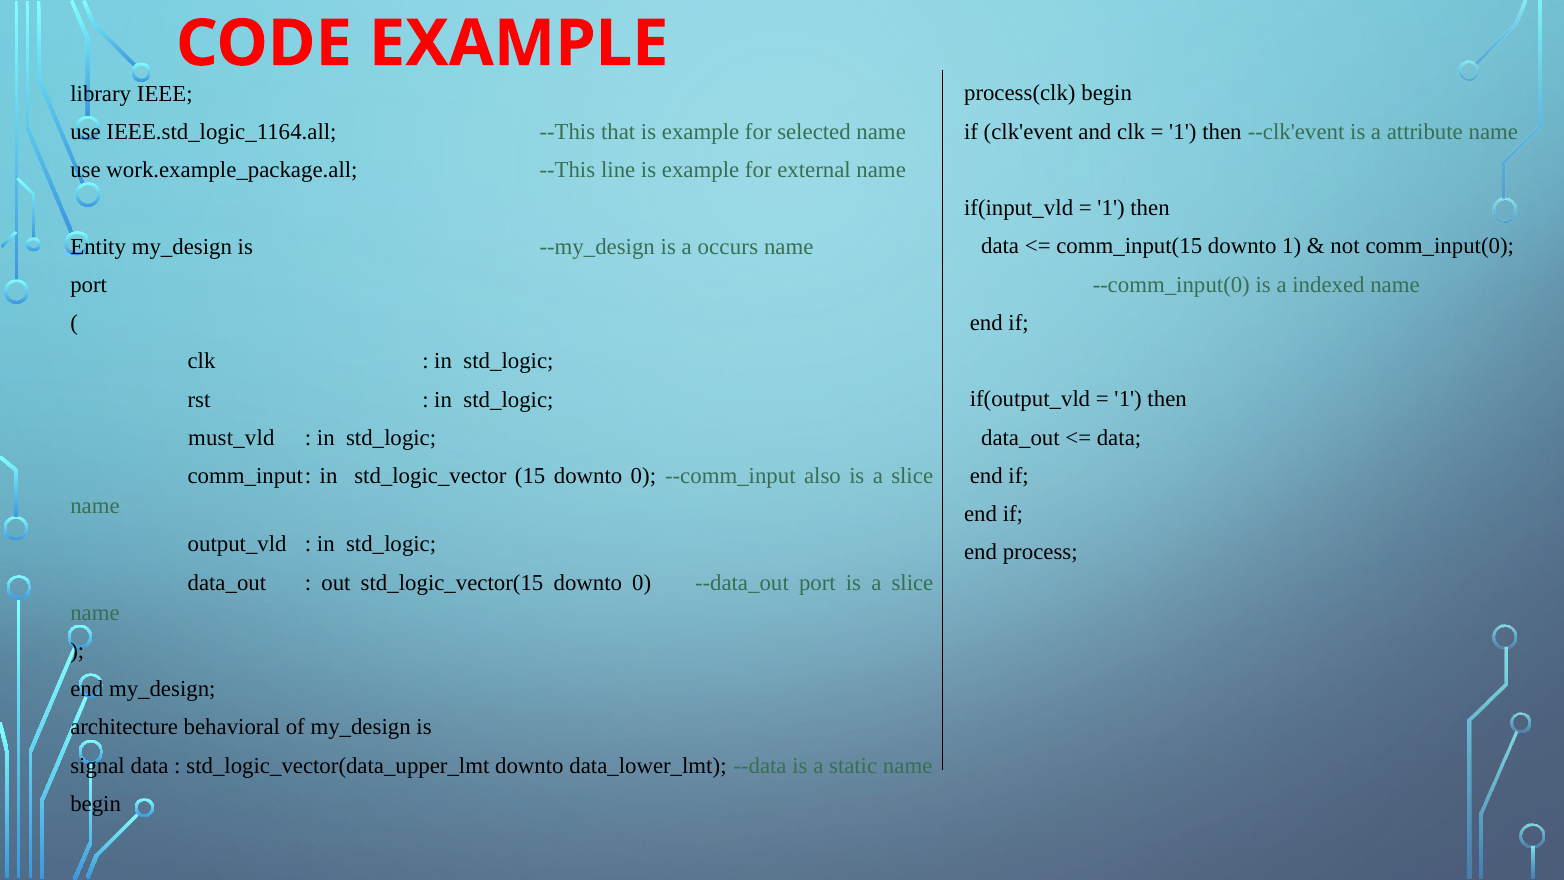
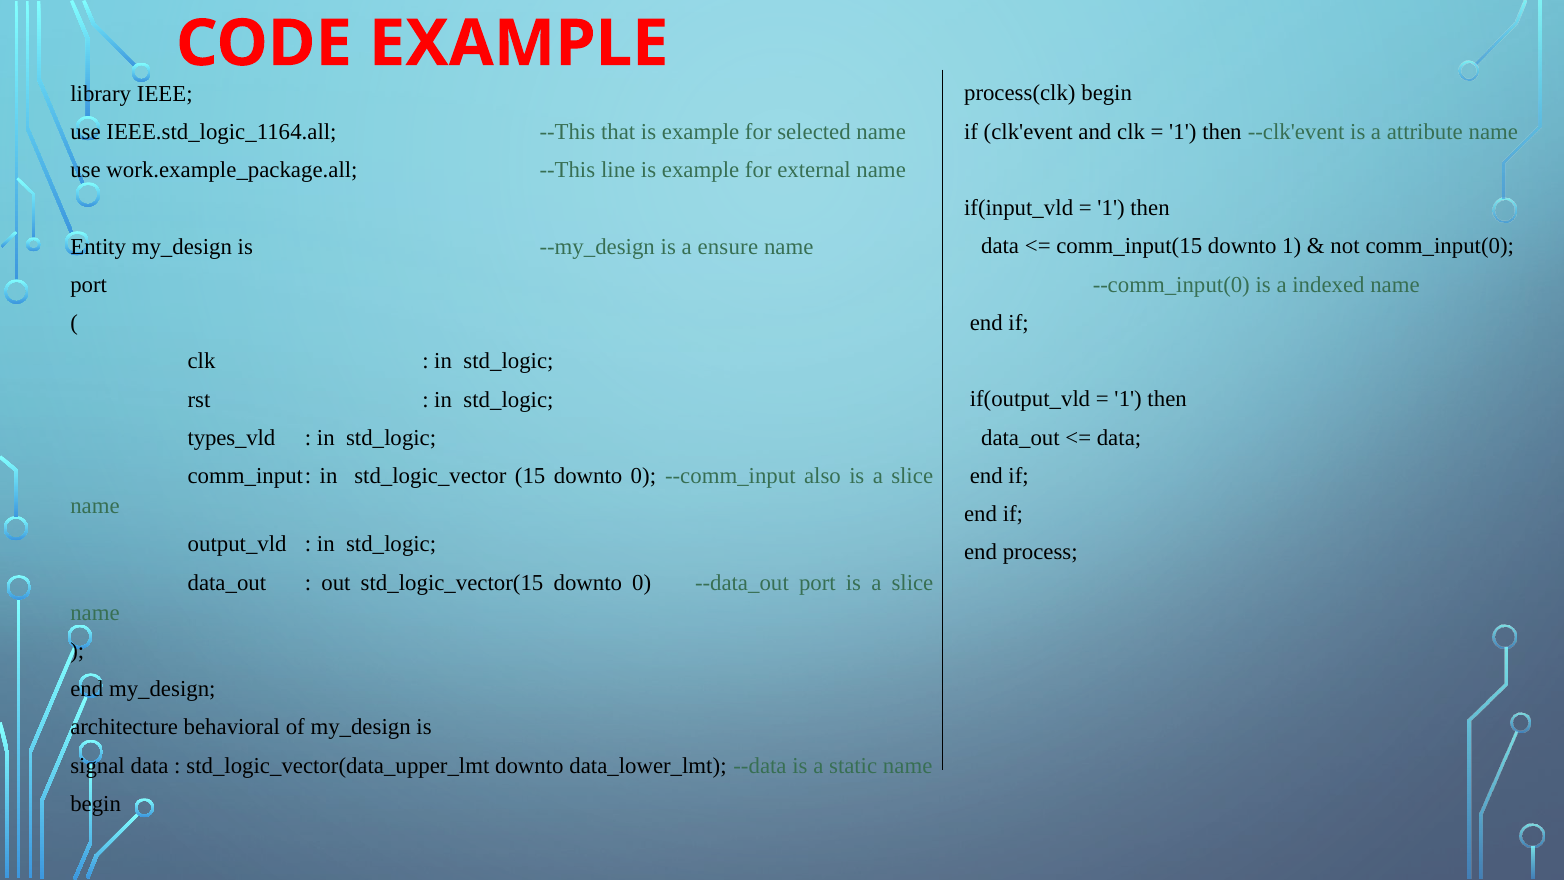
occurs: occurs -> ensure
must_vld: must_vld -> types_vld
